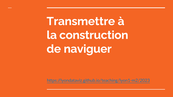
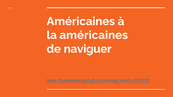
Transmettre at (81, 21): Transmettre -> Américaines
la construction: construction -> américaines
